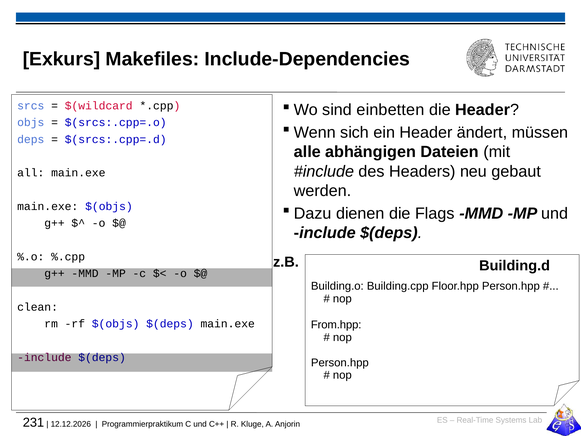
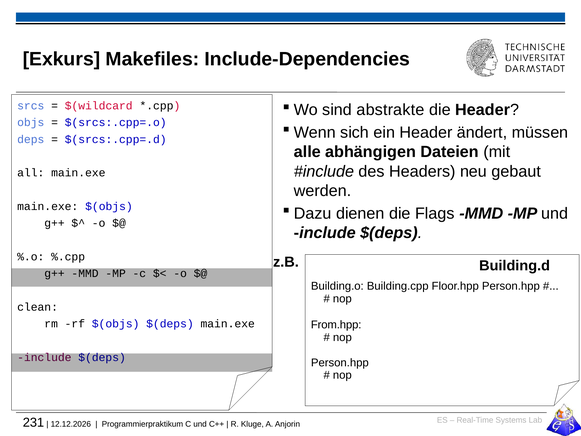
einbetten: einbetten -> abstrakte
